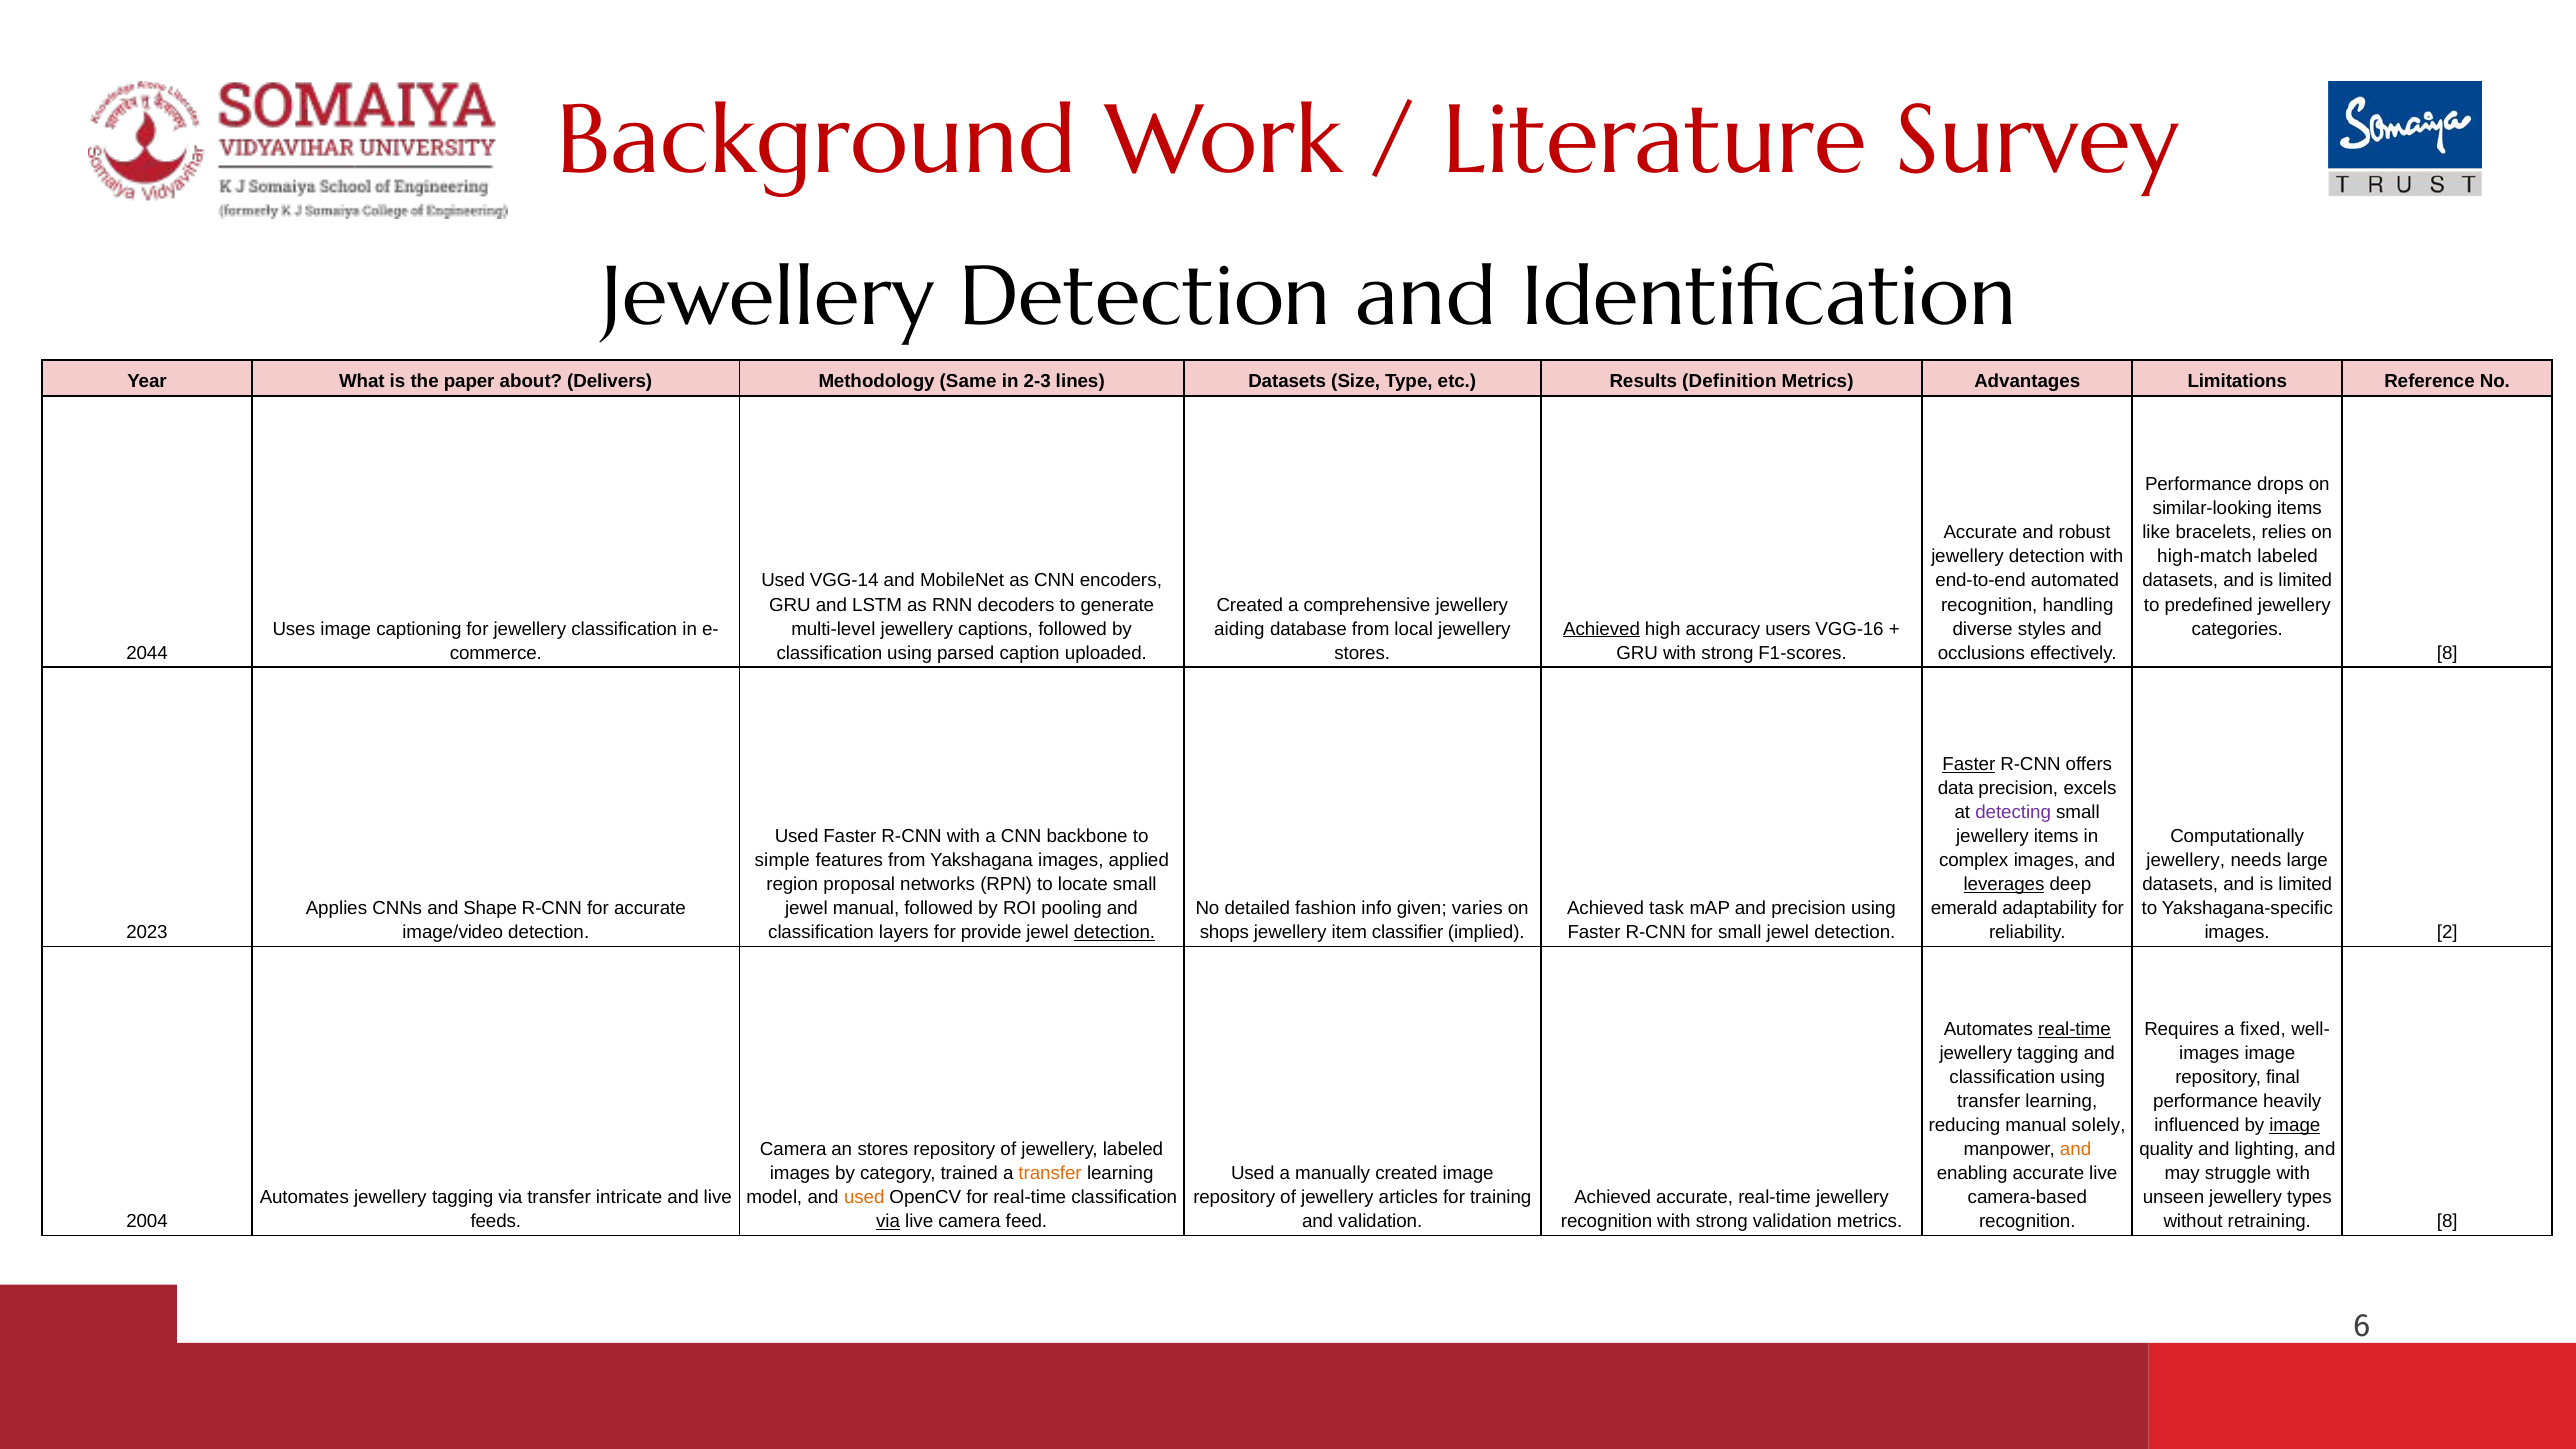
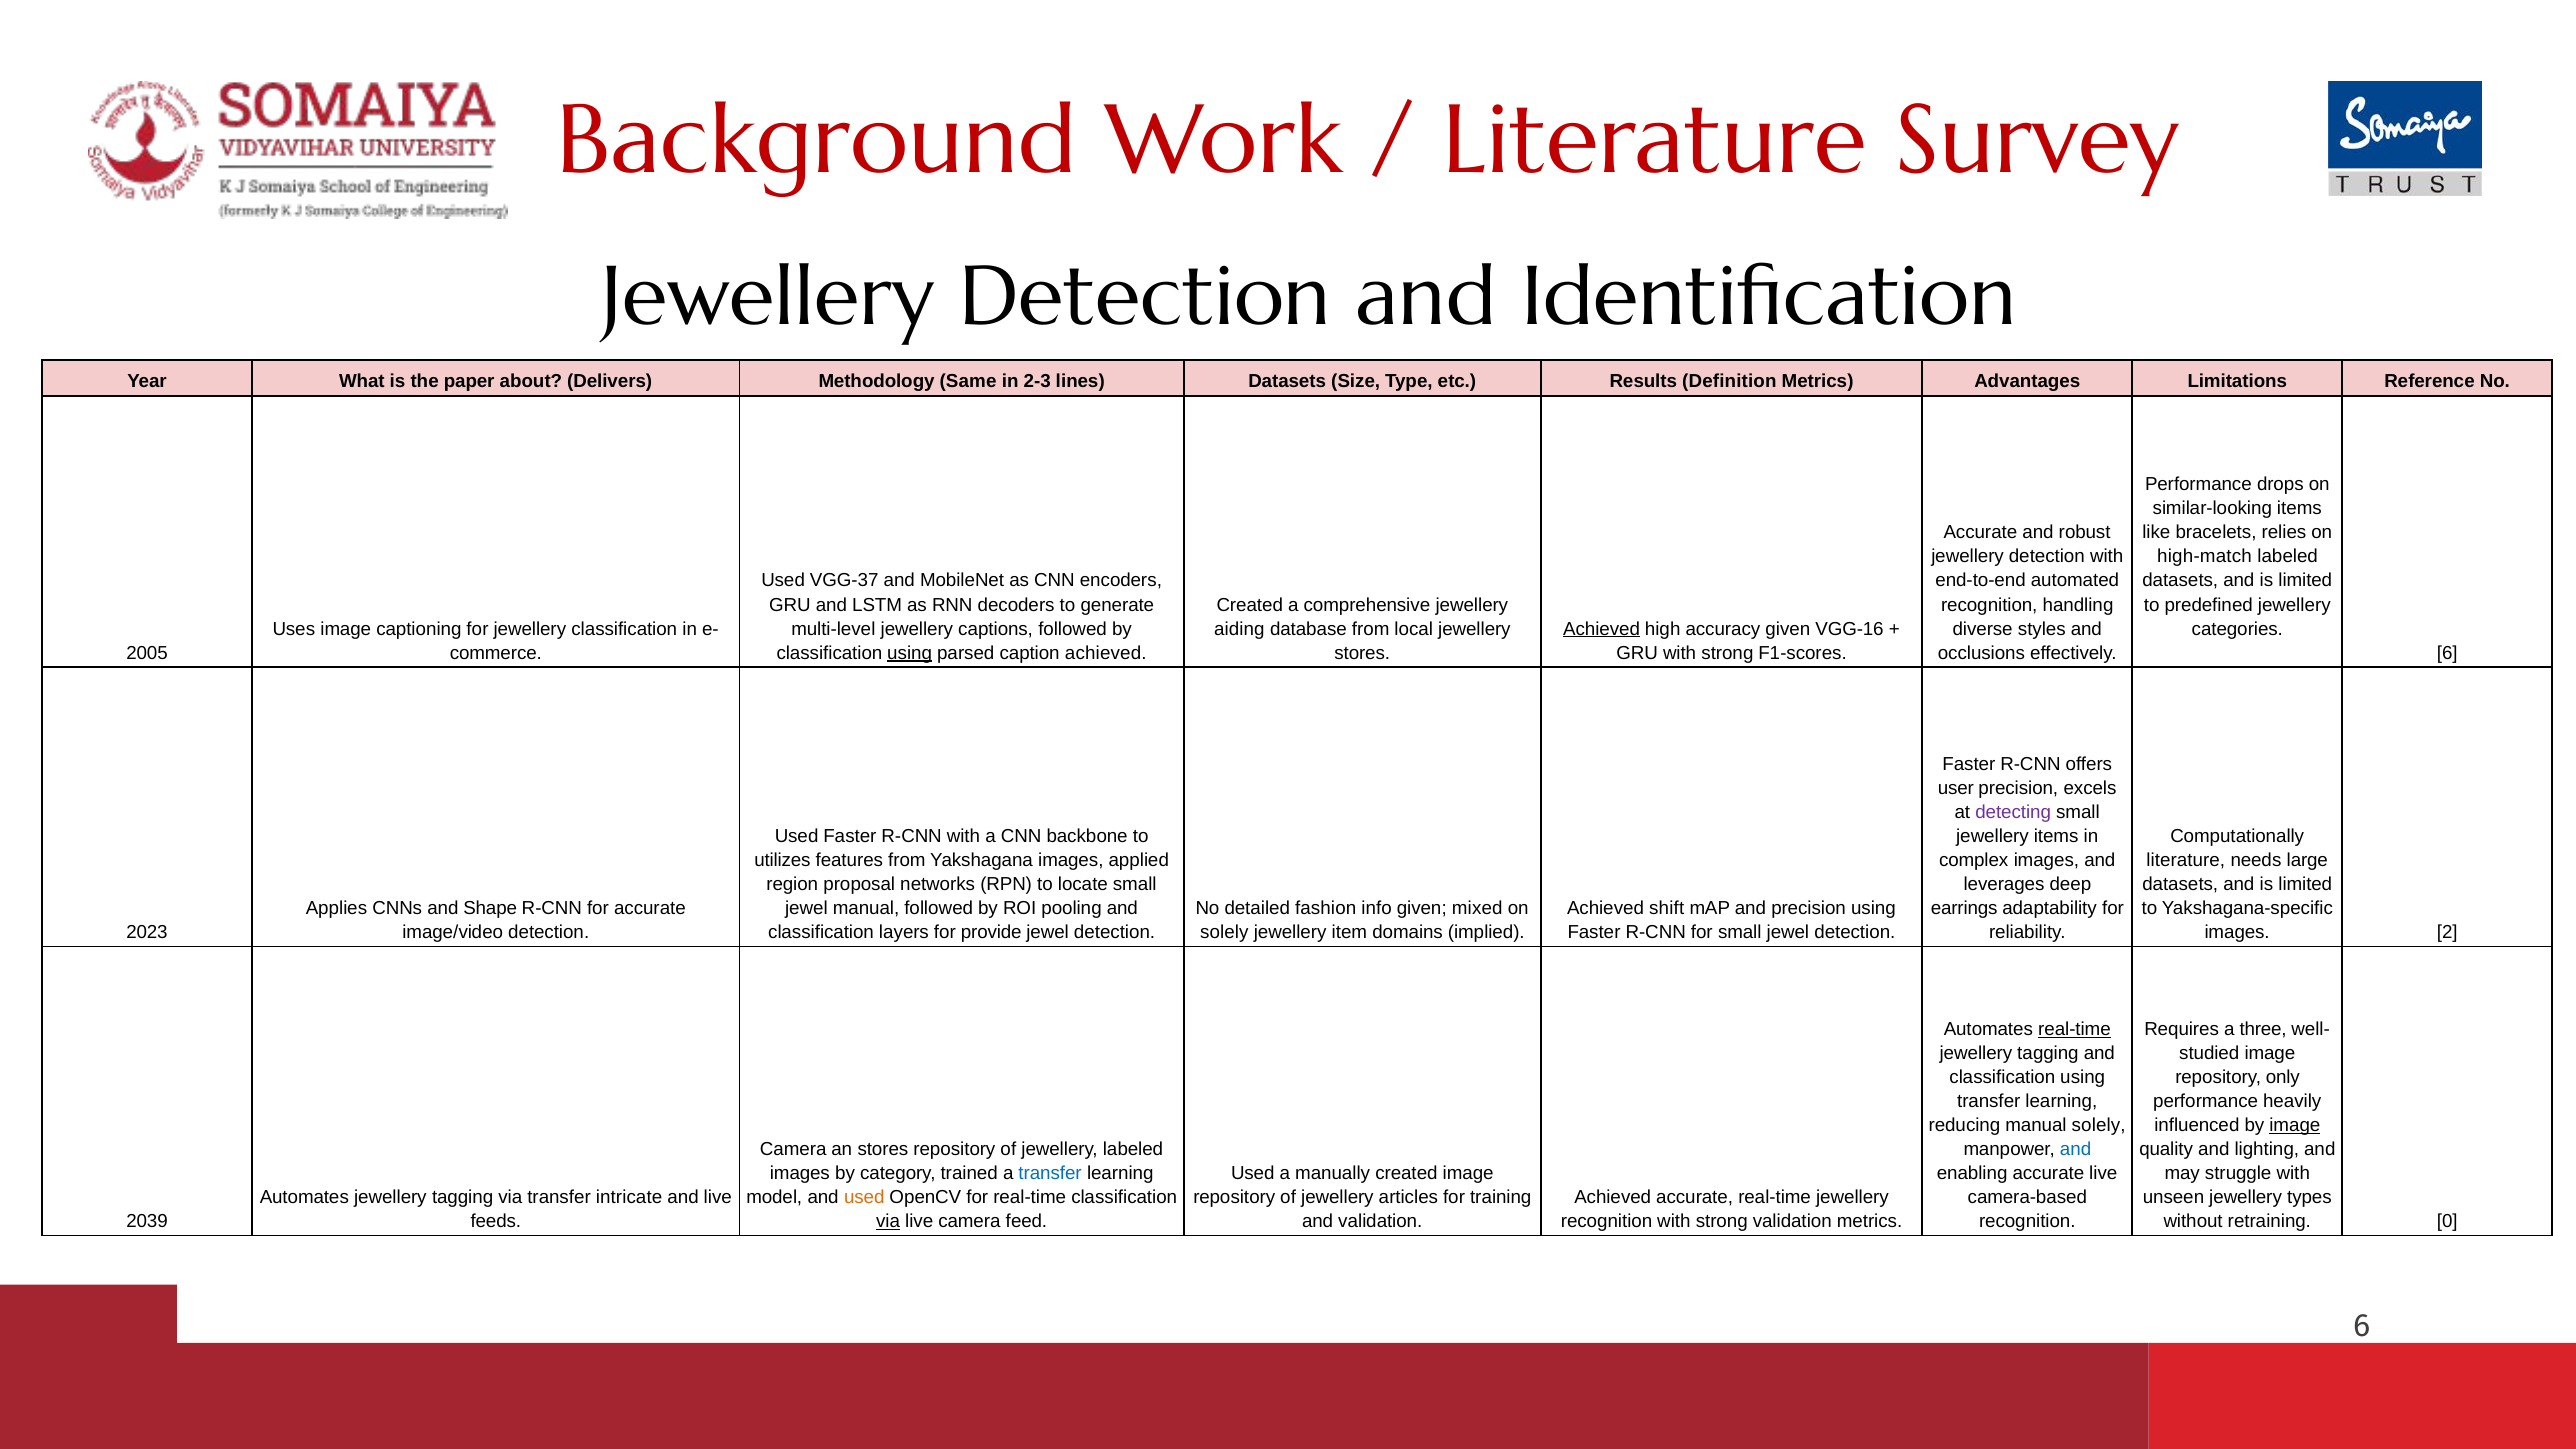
VGG-14: VGG-14 -> VGG-37
accuracy users: users -> given
2044: 2044 -> 2005
using at (910, 653) underline: none -> present
caption uploaded: uploaded -> achieved
8 at (2447, 653): 8 -> 6
Faster at (1969, 764) underline: present -> none
data: data -> user
simple: simple -> utilizes
jewellery at (2186, 860): jewellery -> literature
leverages underline: present -> none
varies: varies -> mixed
task: task -> shift
emerald: emerald -> earrings
detection at (1115, 932) underline: present -> none
shops at (1224, 932): shops -> solely
classifier: classifier -> domains
fixed: fixed -> three
images at (2209, 1053): images -> studied
final: final -> only
and at (2076, 1149) colour: orange -> blue
transfer at (1050, 1173) colour: orange -> blue
2004: 2004 -> 2039
retraining 8: 8 -> 0
